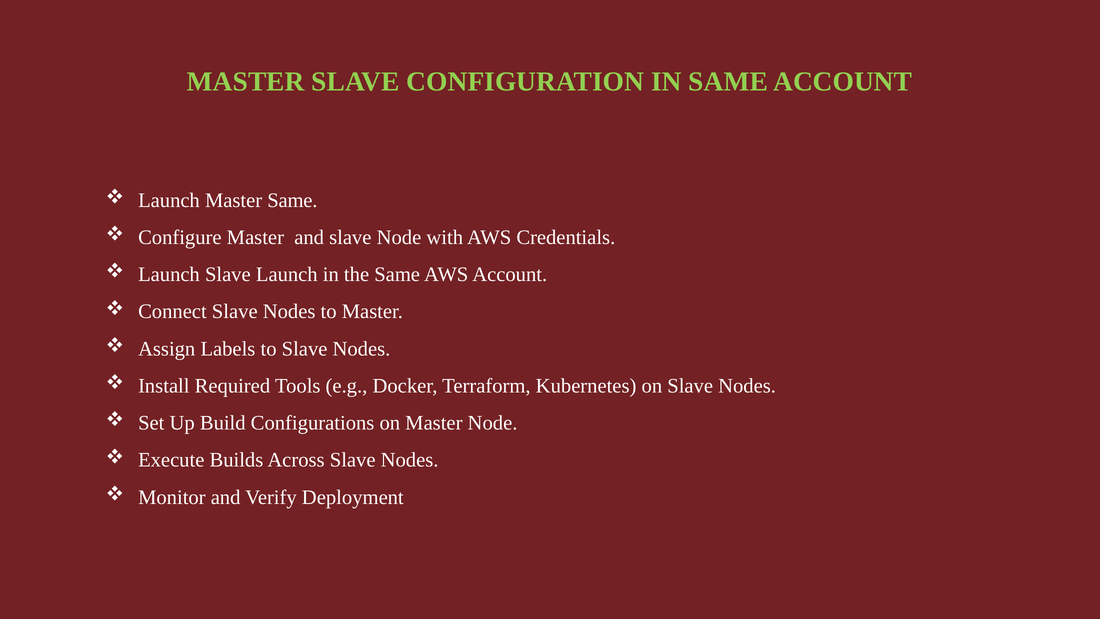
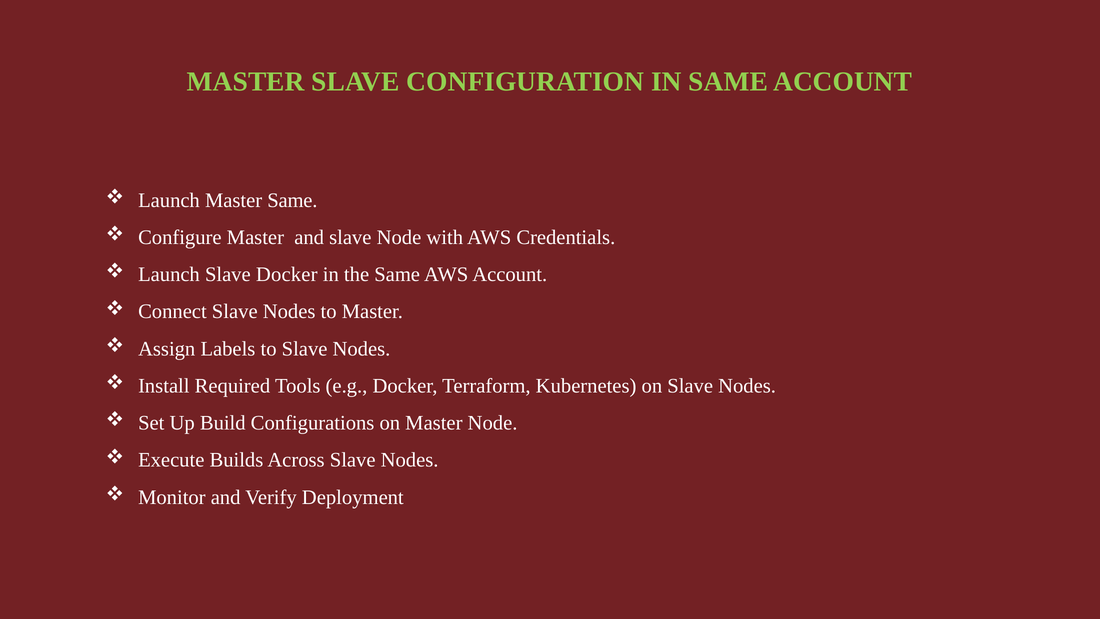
Slave Launch: Launch -> Docker
